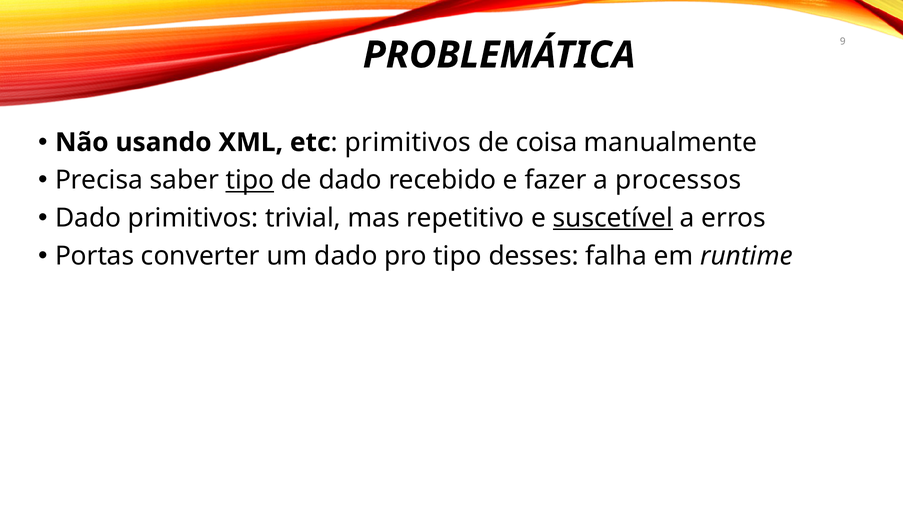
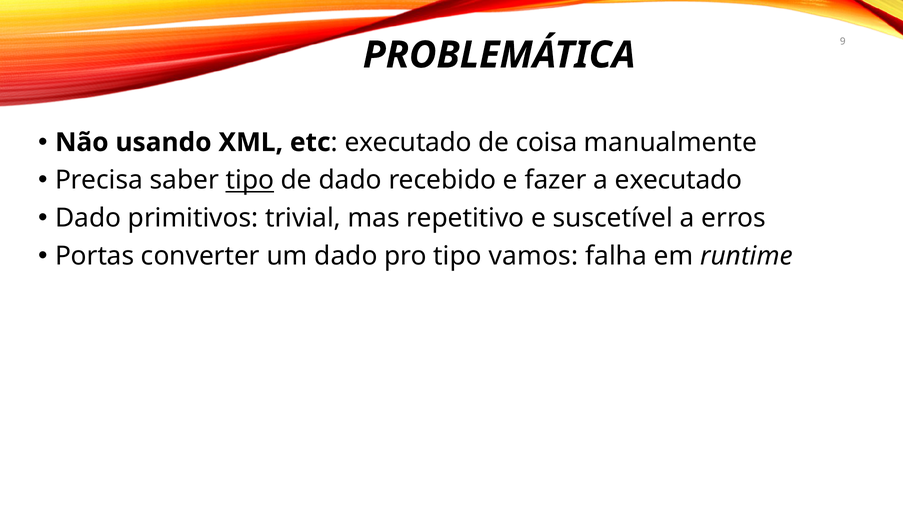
primitivos at (408, 142): primitivos -> executado
a processos: processos -> executado
suscetível underline: present -> none
desses: desses -> vamos
